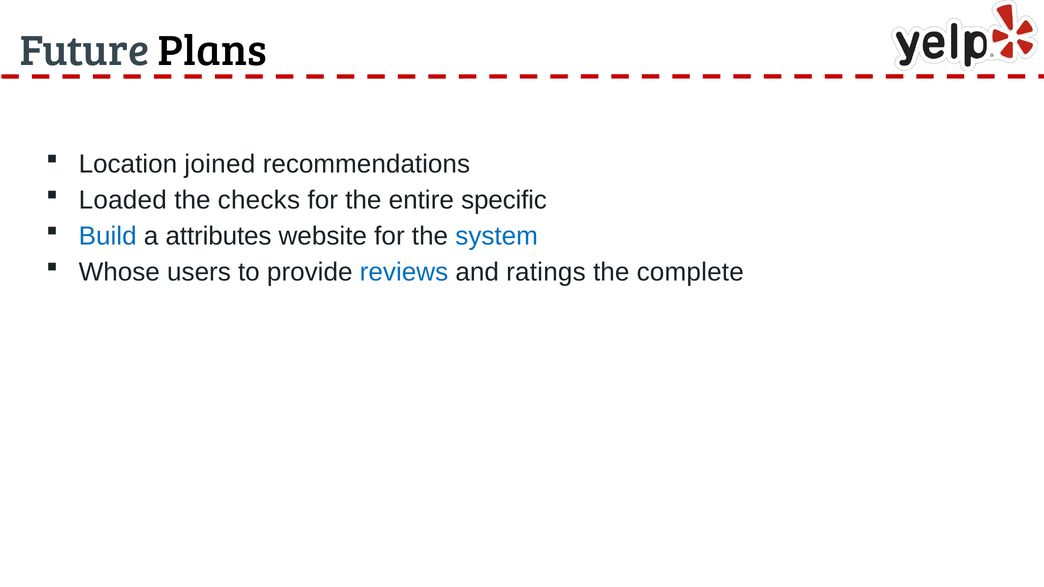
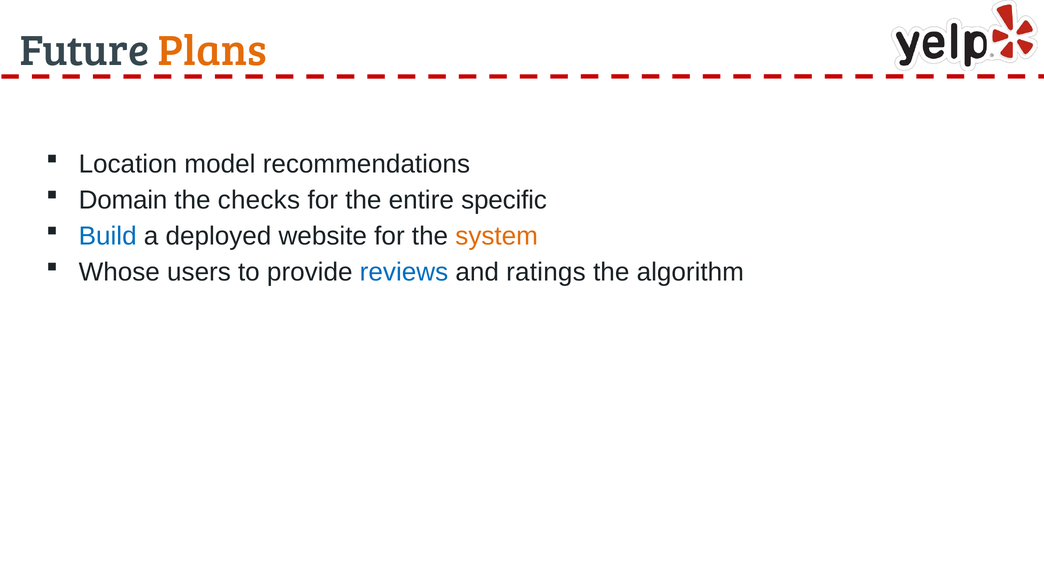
Plans colour: black -> orange
joined: joined -> model
Loaded: Loaded -> Domain
attributes: attributes -> deployed
system colour: blue -> orange
complete: complete -> algorithm
